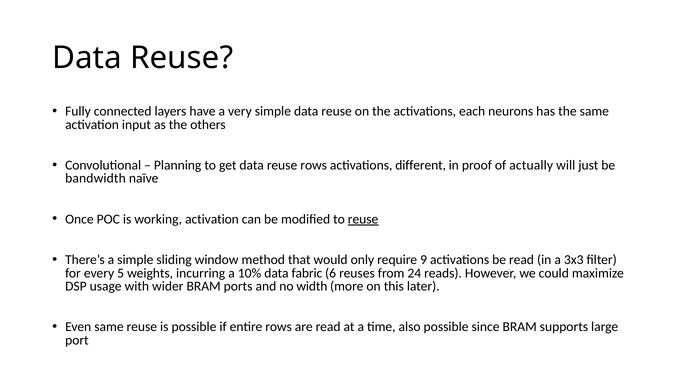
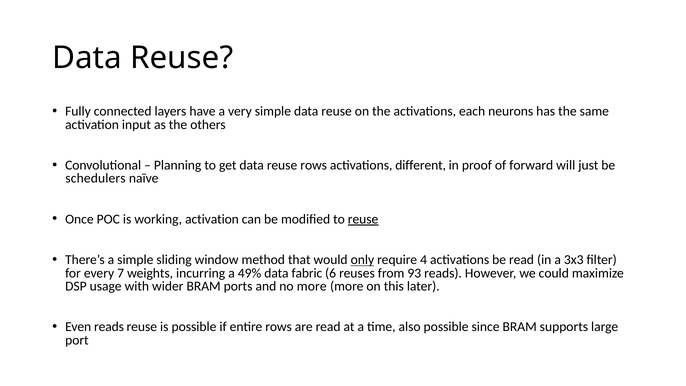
actually: actually -> forward
bandwidth: bandwidth -> schedulers
only underline: none -> present
9: 9 -> 4
5: 5 -> 7
10%: 10% -> 49%
24: 24 -> 93
no width: width -> more
Even same: same -> reads
